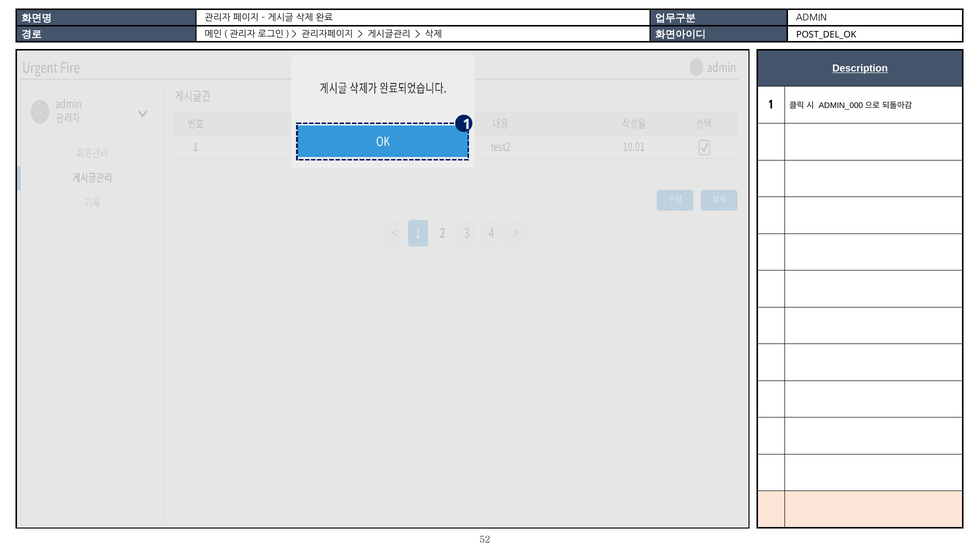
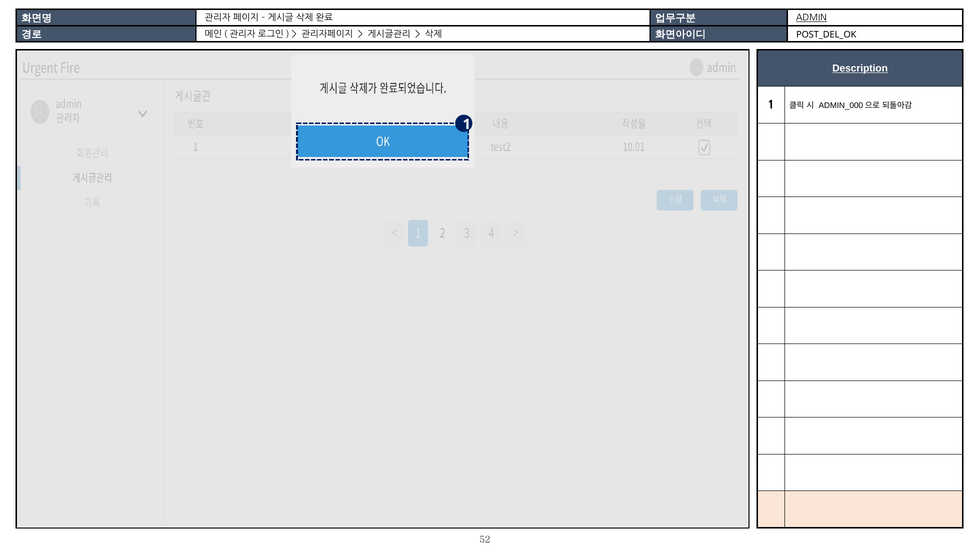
ADMIN underline: none -> present
